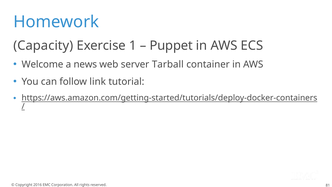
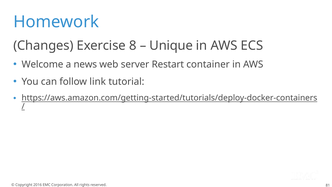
Capacity: Capacity -> Changes
1: 1 -> 8
Puppet: Puppet -> Unique
Tarball: Tarball -> Restart
